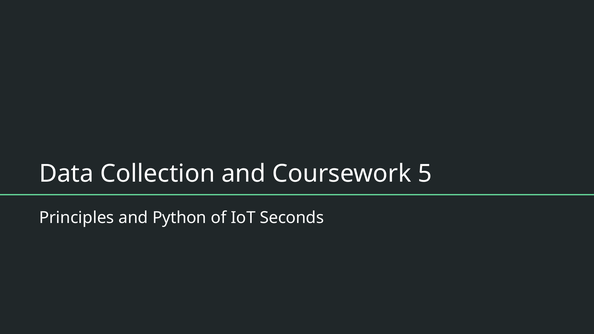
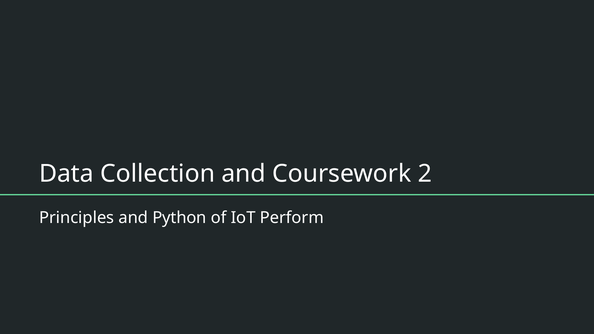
5: 5 -> 2
Seconds: Seconds -> Perform
